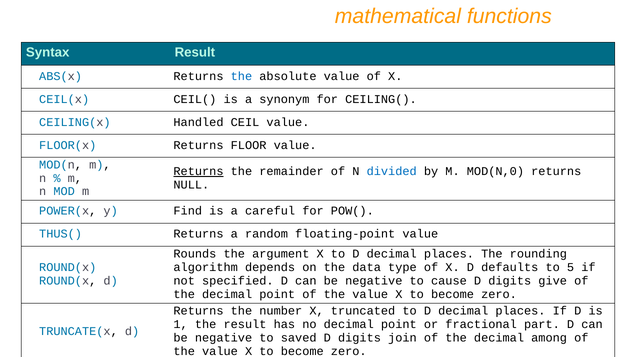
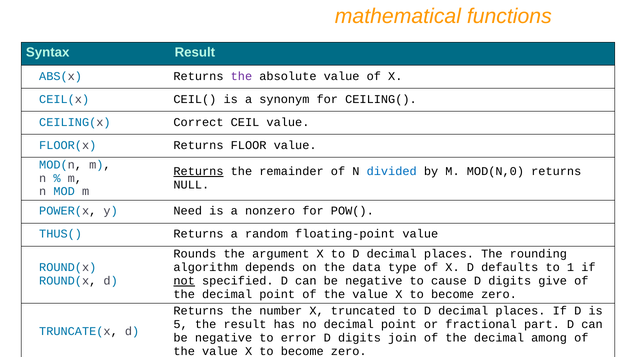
the at (241, 76) colour: blue -> purple
Handled: Handled -> Correct
Find: Find -> Need
careful: careful -> nonzero
5: 5 -> 1
not underline: none -> present
1: 1 -> 5
saved: saved -> error
